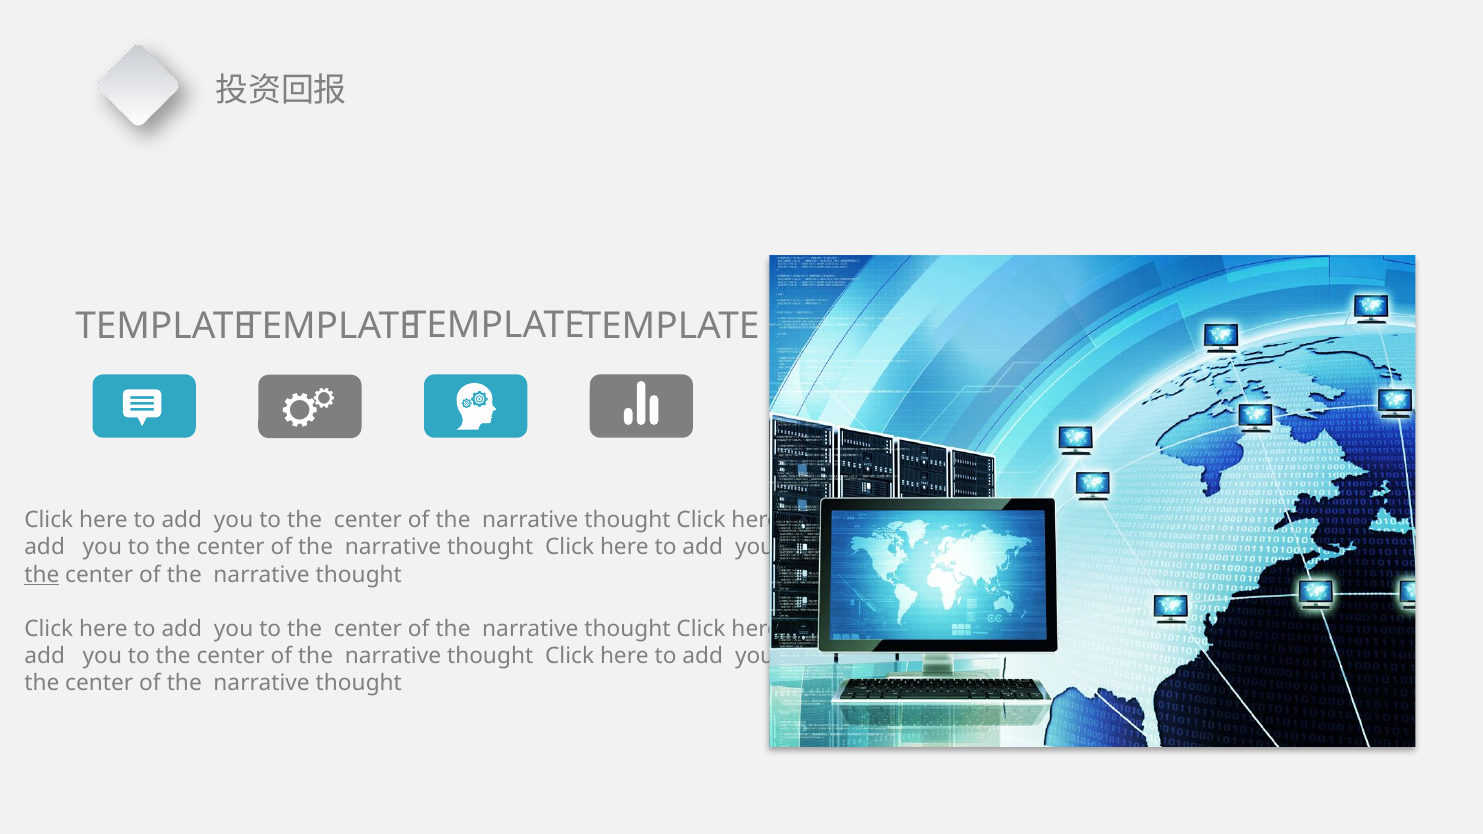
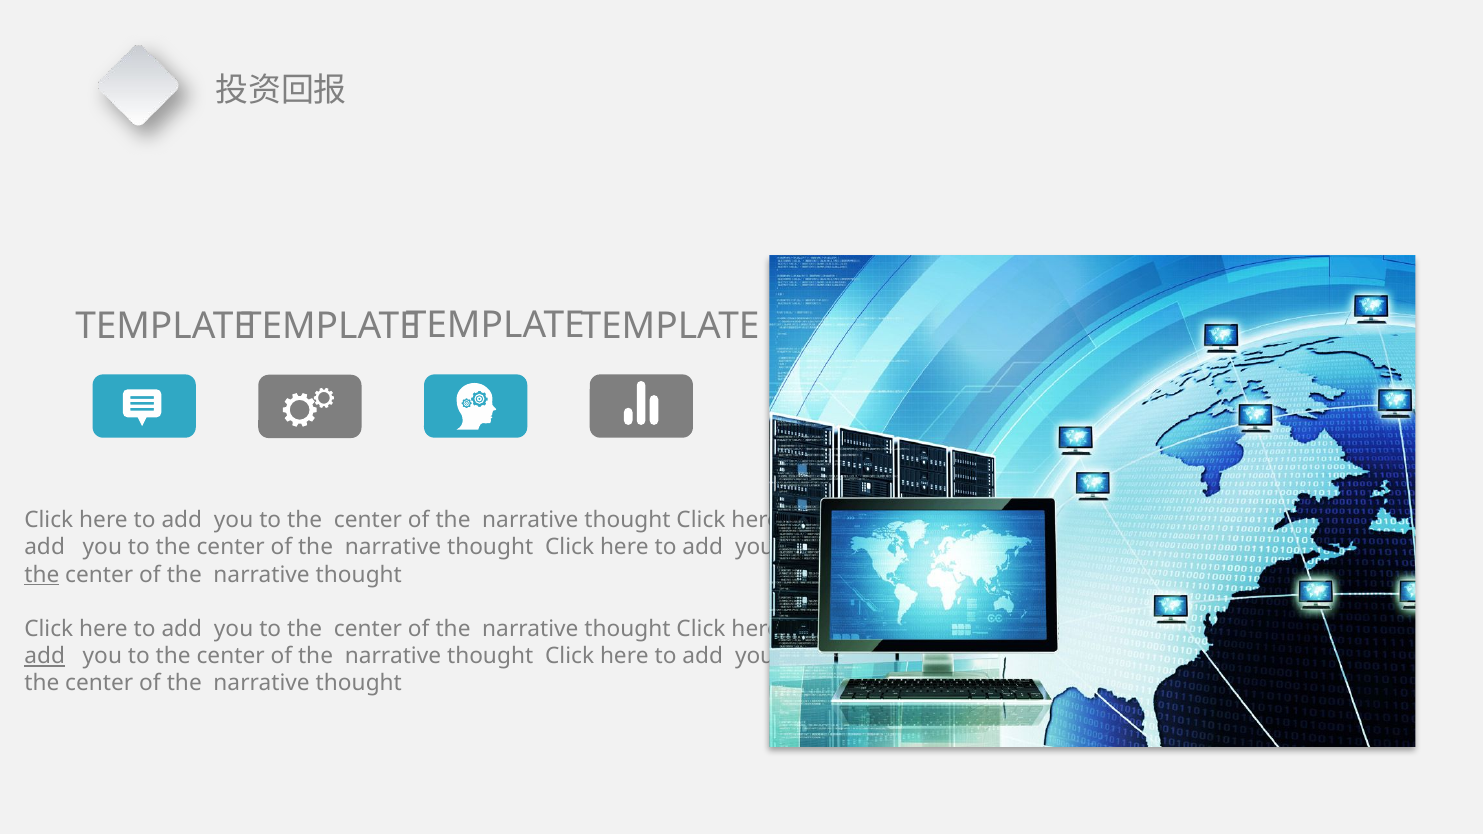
add at (45, 656) underline: none -> present
